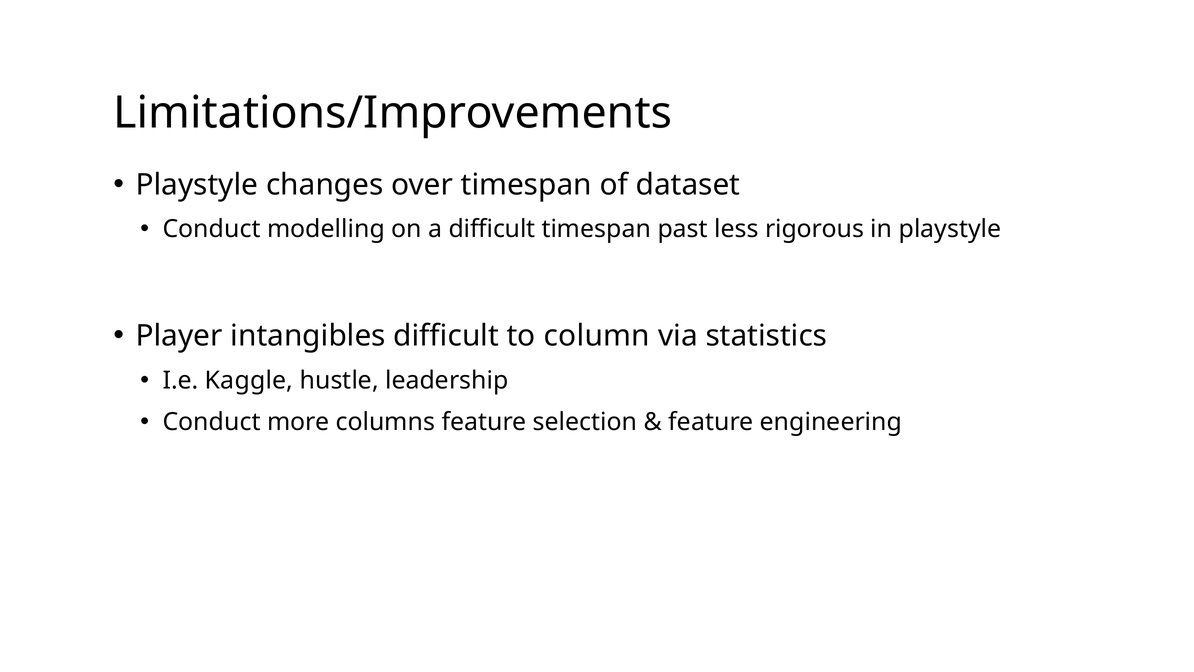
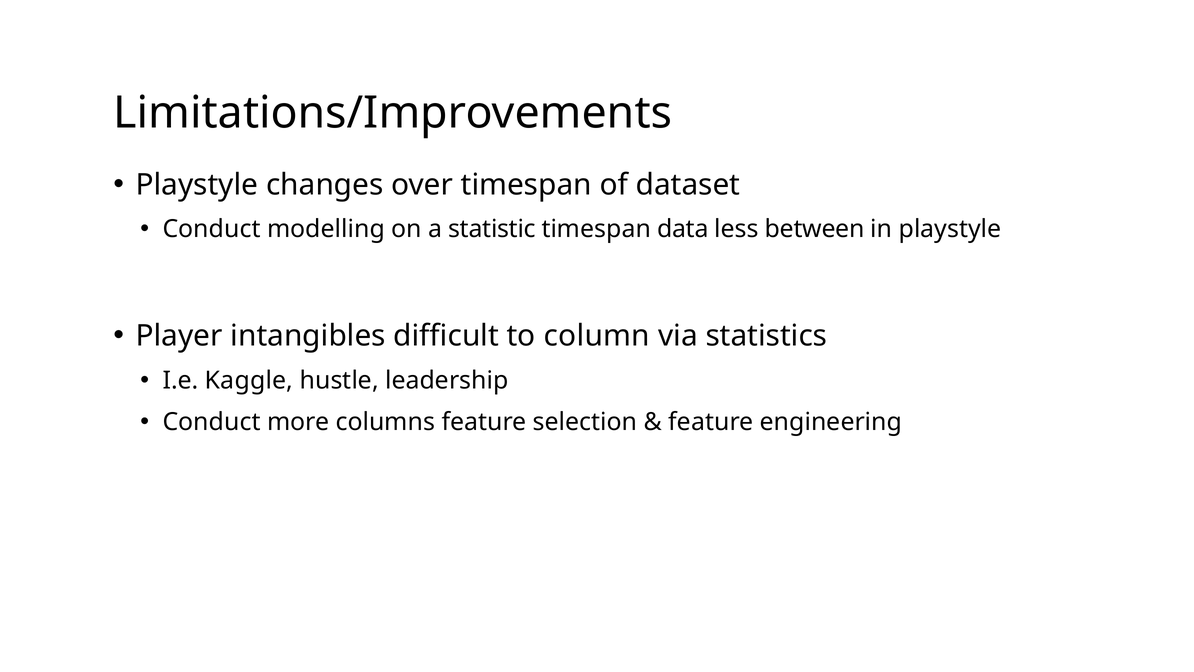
a difficult: difficult -> statistic
past: past -> data
rigorous: rigorous -> between
